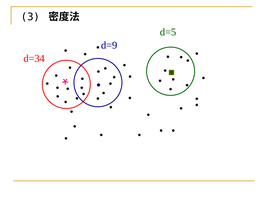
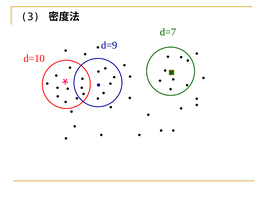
d=5: d=5 -> d=7
d=34: d=34 -> d=10
